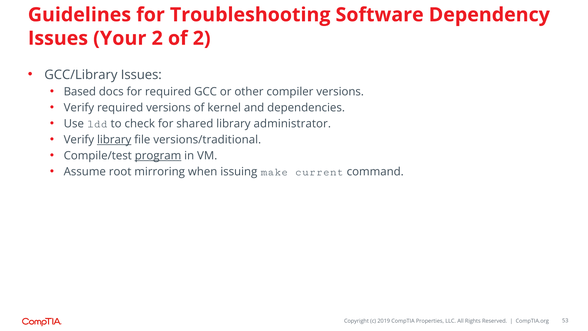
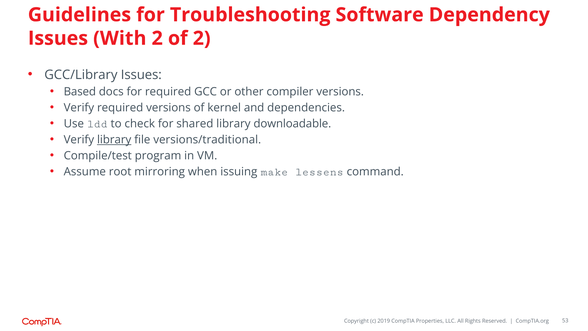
Your: Your -> With
administrator: administrator -> downloadable
program underline: present -> none
current: current -> lessens
